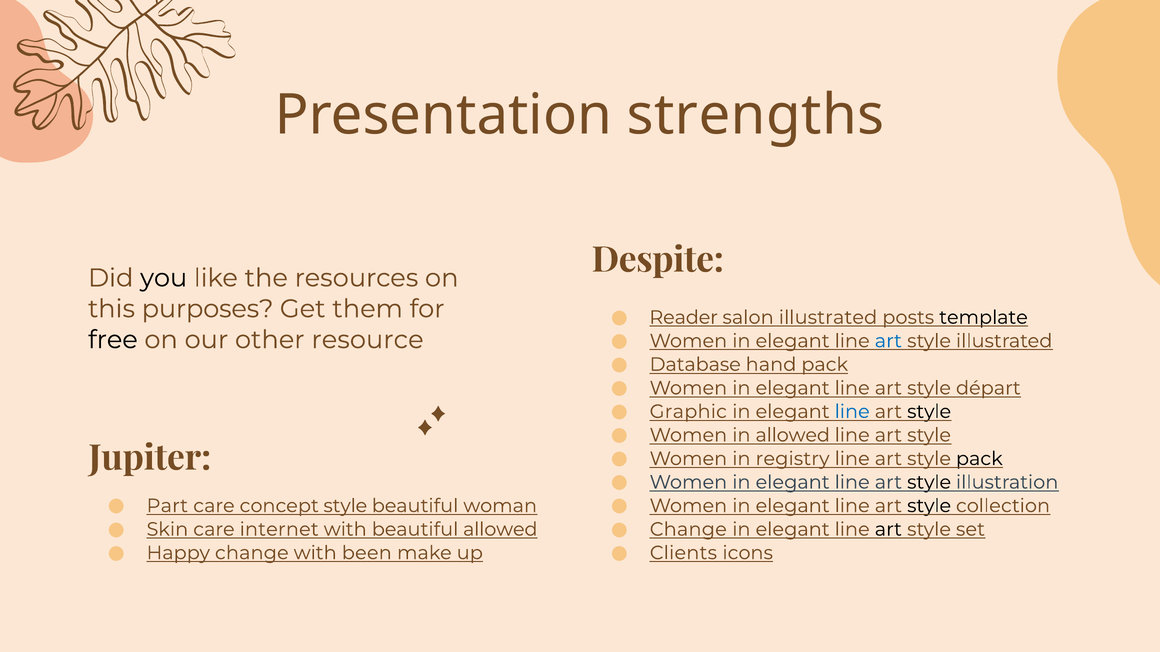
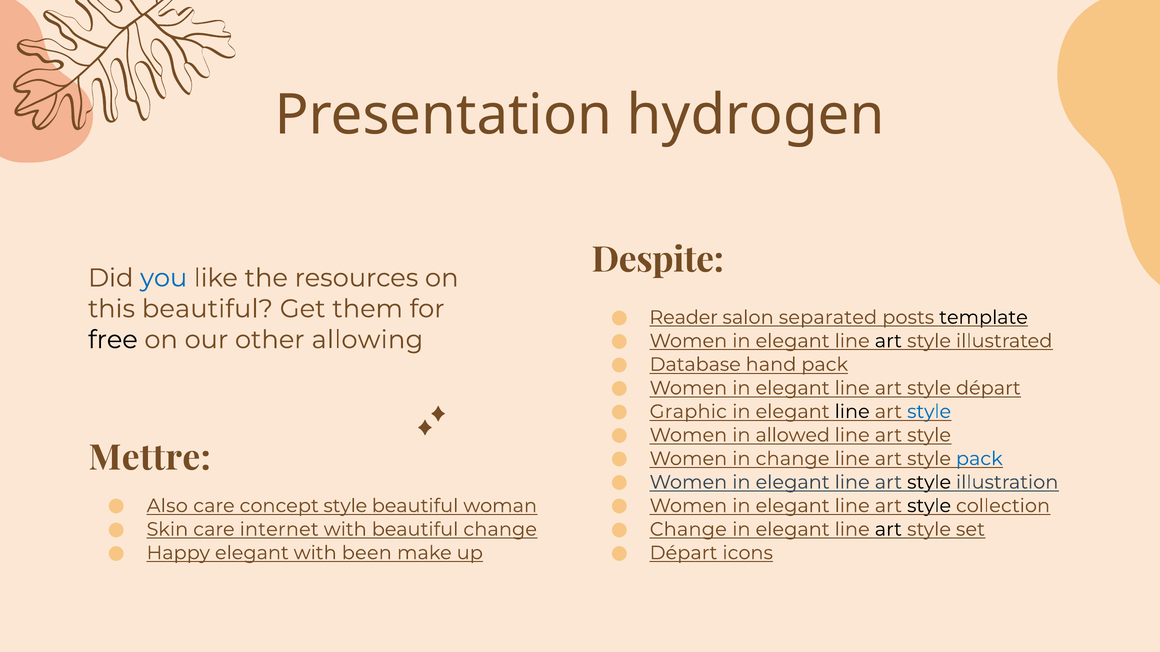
strengths: strengths -> hydrogen
you colour: black -> blue
this purposes: purposes -> beautiful
salon illustrated: illustrated -> separated
art at (888, 341) colour: blue -> black
resource: resource -> allowing
line at (852, 412) colour: blue -> black
style at (929, 412) colour: black -> blue
Jupiter: Jupiter -> Mettre
in registry: registry -> change
pack at (979, 459) colour: black -> blue
Part: Part -> Also
beautiful allowed: allowed -> change
Happy change: change -> elegant
Clients at (683, 553): Clients -> Départ
